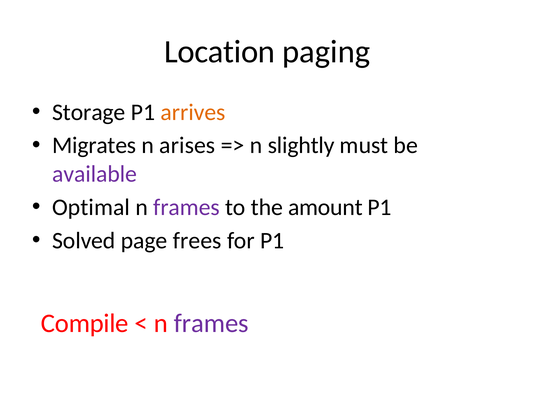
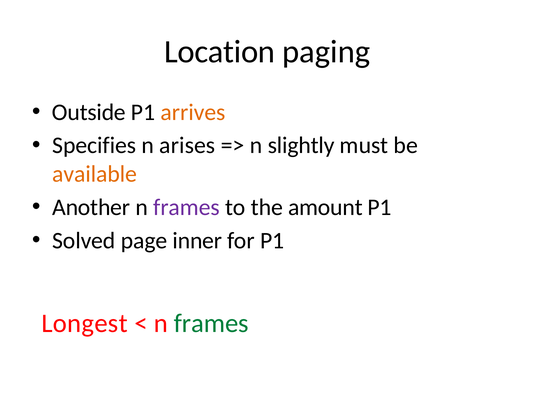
Storage: Storage -> Outside
Migrates: Migrates -> Specifies
available colour: purple -> orange
Optimal: Optimal -> Another
frees: frees -> inner
Compile: Compile -> Longest
frames at (211, 324) colour: purple -> green
